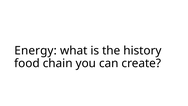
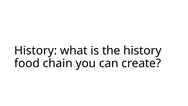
Energy at (36, 51): Energy -> History
